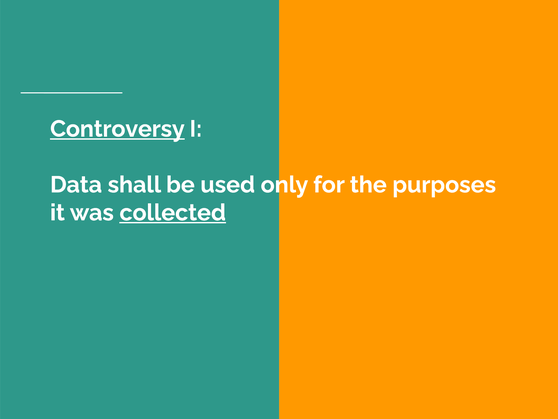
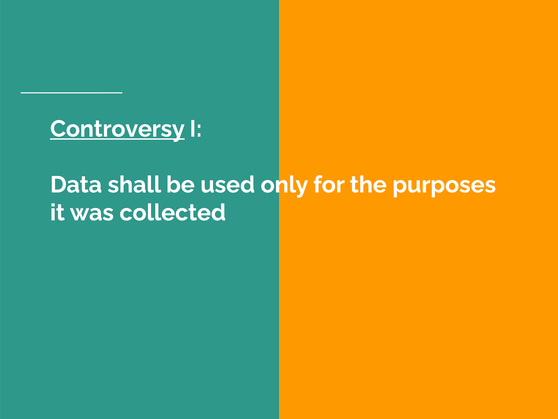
collected underline: present -> none
